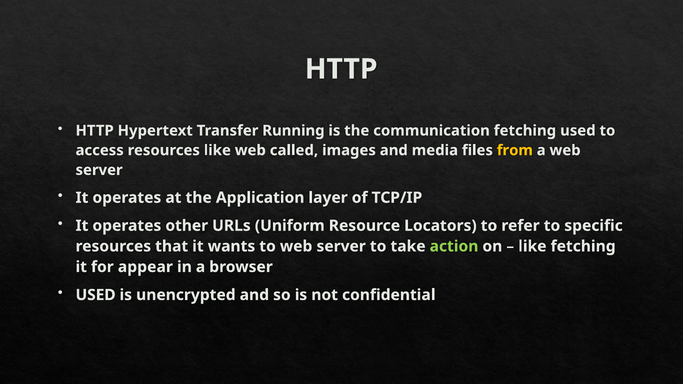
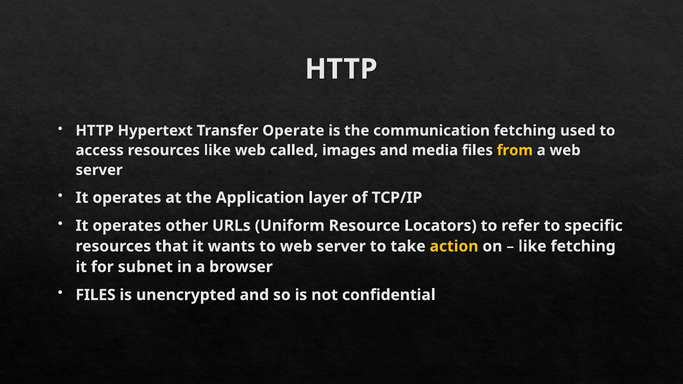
Running: Running -> Operate
action colour: light green -> yellow
appear: appear -> subnet
USED at (96, 295): USED -> FILES
